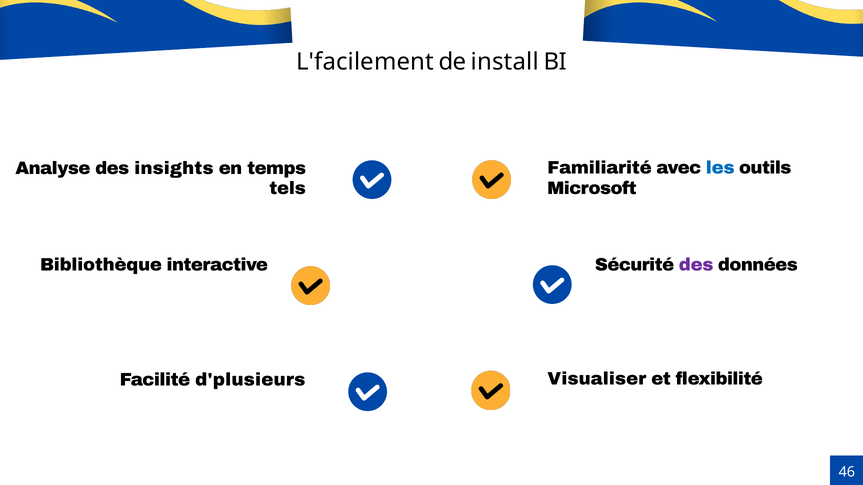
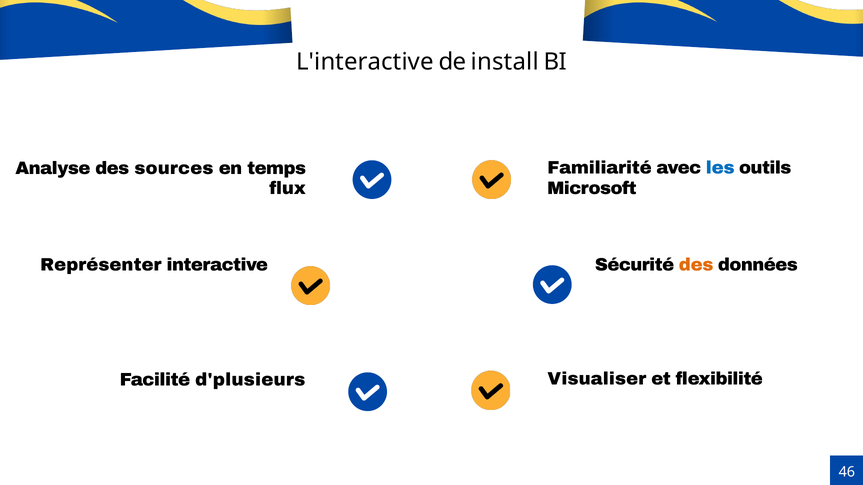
L'facilement: L'facilement -> L'interactive
insights: insights -> sources
tels: tels -> flux
Bibliothèque: Bibliothèque -> Représenter
des at (696, 265) colour: purple -> orange
